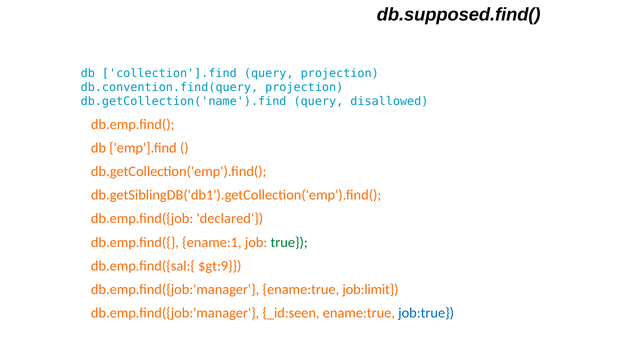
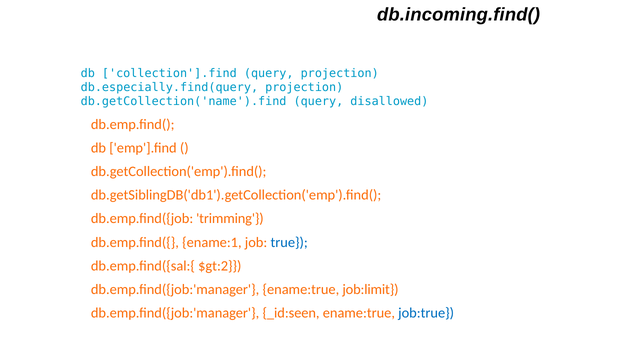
db.supposed.find(: db.supposed.find( -> db.incoming.find(
db.convention.find(query: db.convention.find(query -> db.especially.find(query
declared: declared -> trimming
true colour: green -> blue
$gt:9: $gt:9 -> $gt:2
